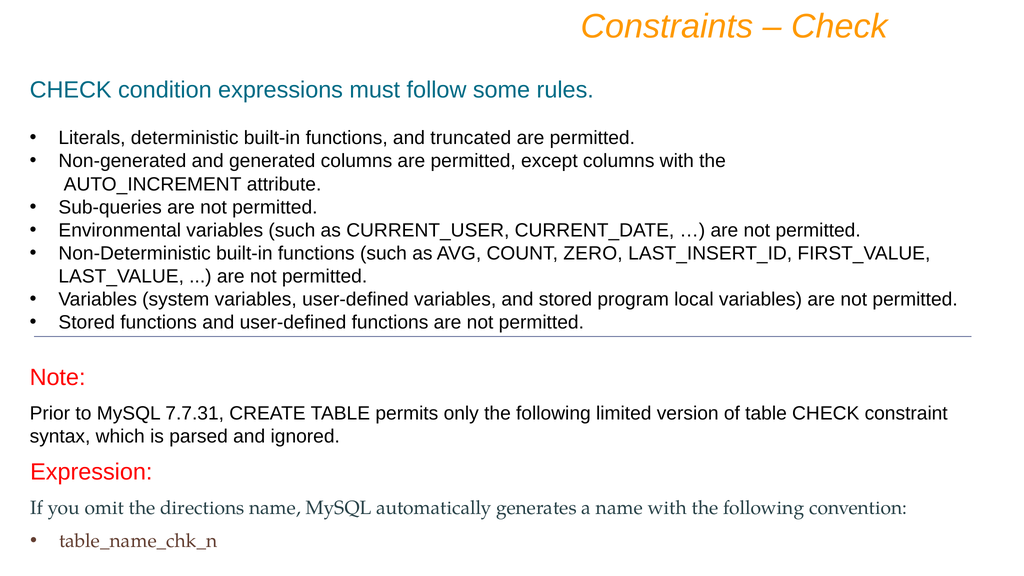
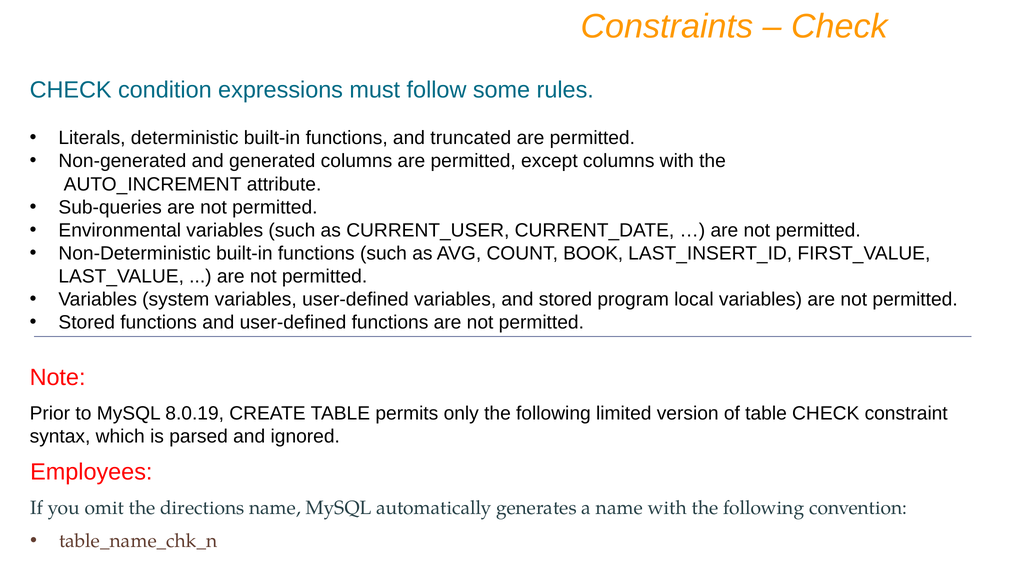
ZERO: ZERO -> BOOK
7.7.31: 7.7.31 -> 8.0.19
Expression: Expression -> Employees
